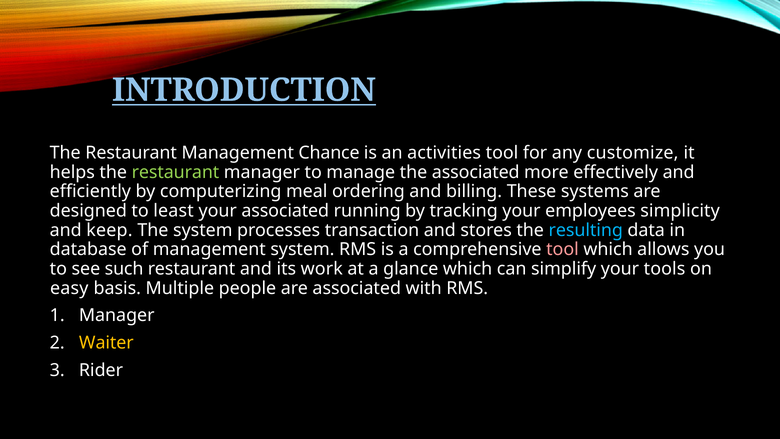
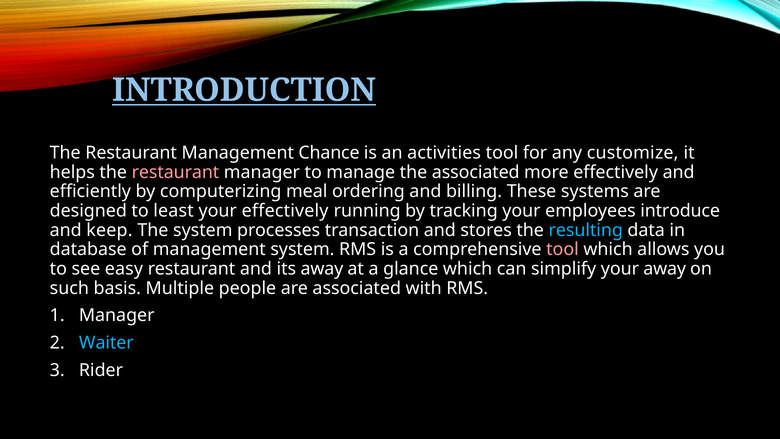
restaurant at (175, 172) colour: light green -> pink
your associated: associated -> effectively
simplicity: simplicity -> introduce
such: such -> easy
its work: work -> away
your tools: tools -> away
easy: easy -> such
Waiter colour: yellow -> light blue
